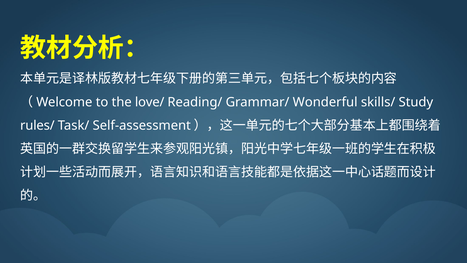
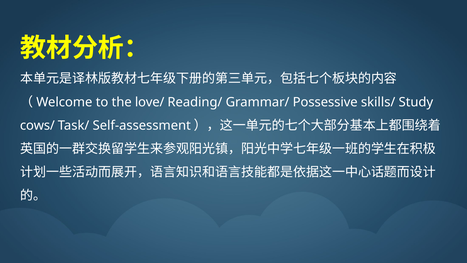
Wonderful: Wonderful -> Possessive
rules/: rules/ -> cows/
